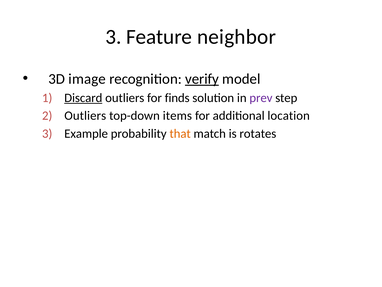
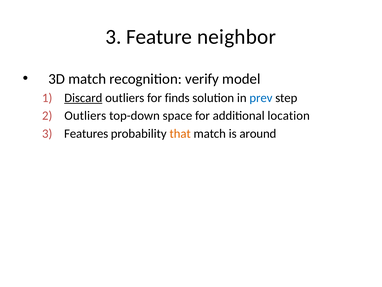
3D image: image -> match
verify underline: present -> none
prev colour: purple -> blue
items: items -> space
Example: Example -> Features
rotates: rotates -> around
